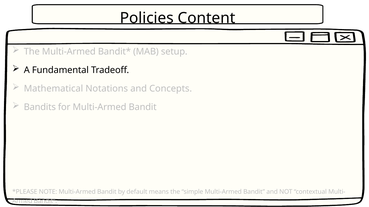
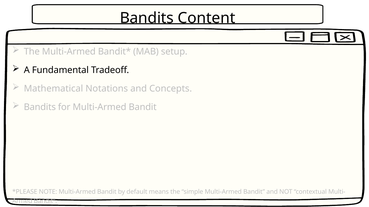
Policies at (147, 18): Policies -> Bandits
